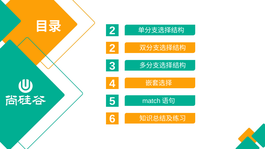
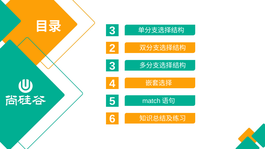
2 at (112, 31): 2 -> 3
